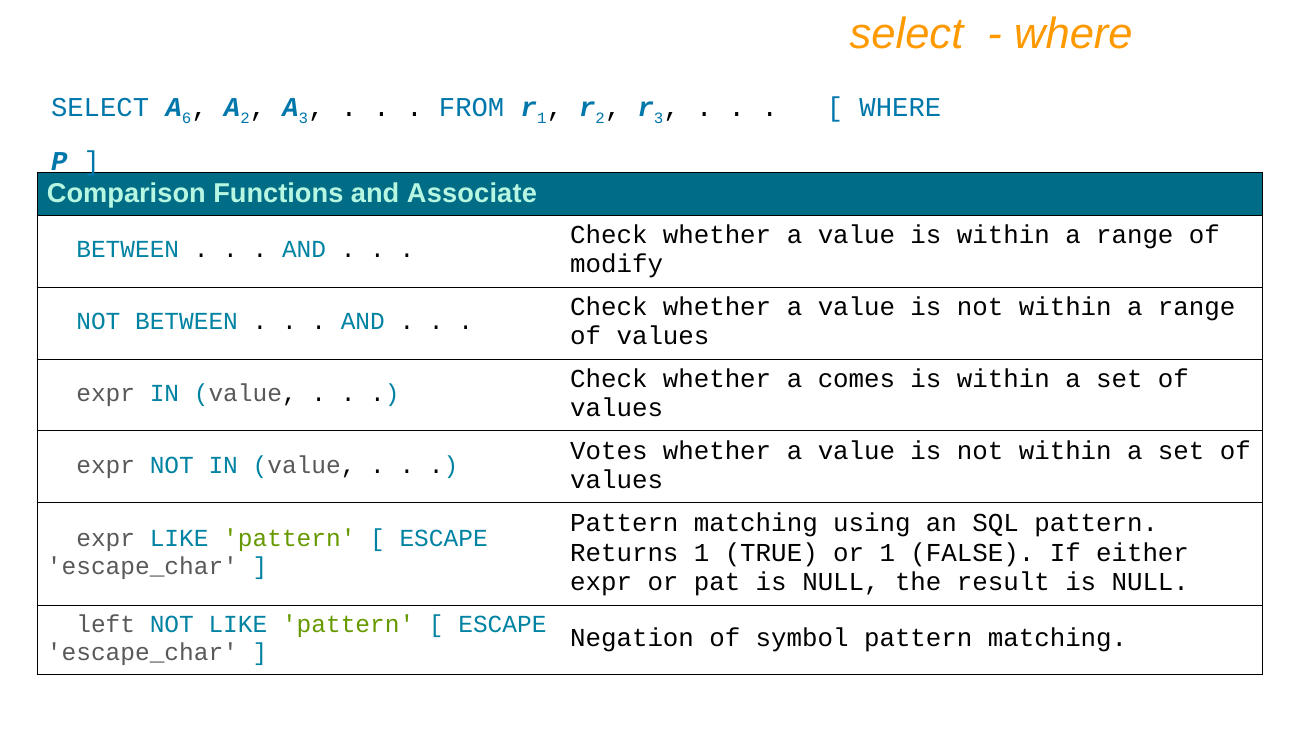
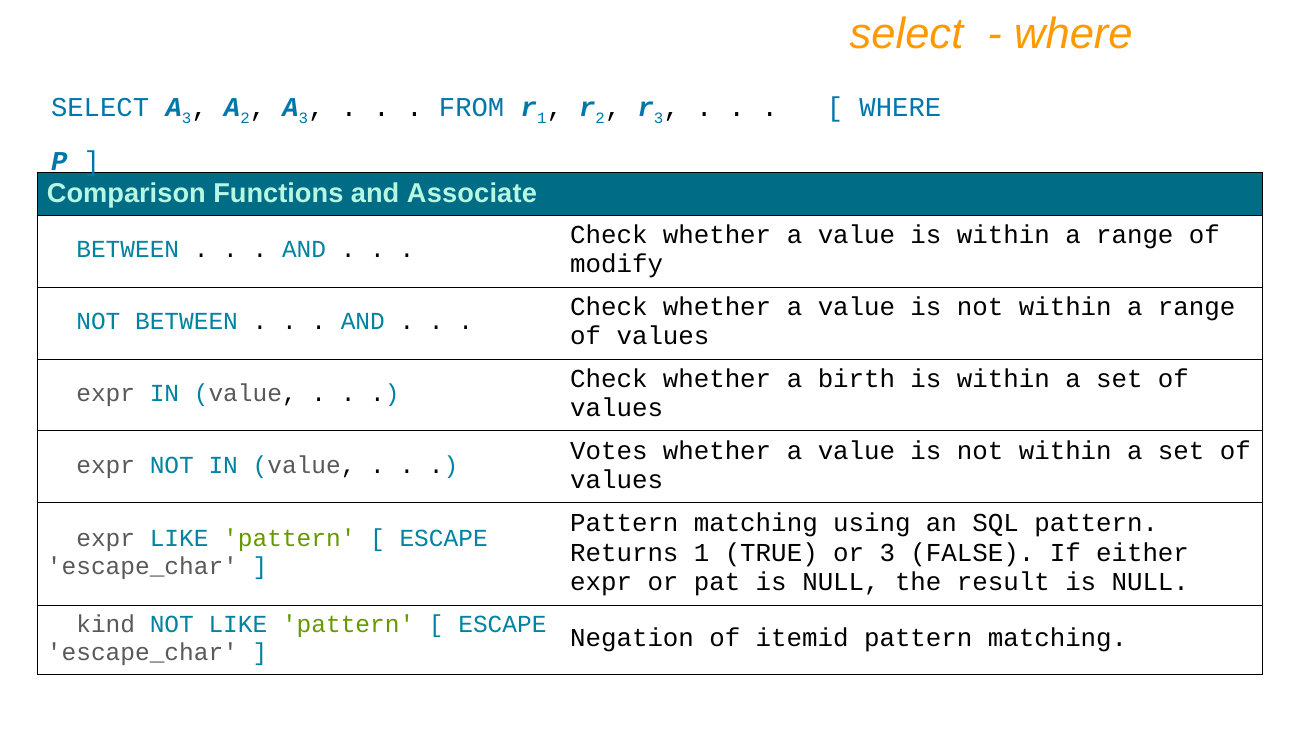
SELECT A 6: 6 -> 3
comes: comes -> birth
or 1: 1 -> 3
left: left -> kind
symbol: symbol -> itemid
